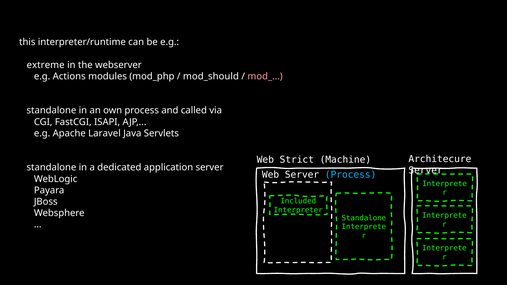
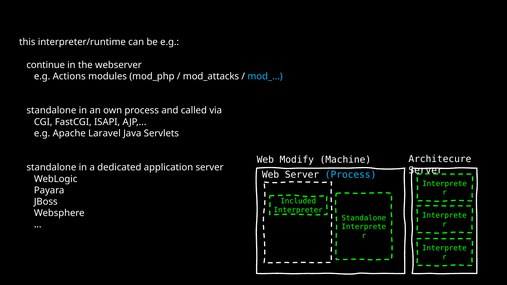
extreme: extreme -> continue
mod_should: mod_should -> mod_attacks
mod_ colour: pink -> light blue
Strict: Strict -> Modify
